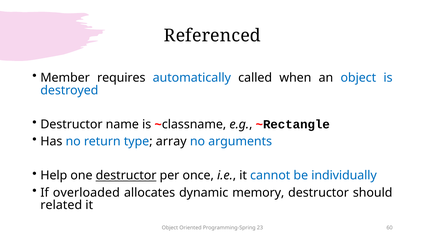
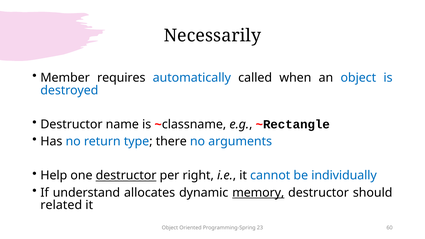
Referenced: Referenced -> Necessarily
array: array -> there
once: once -> right
overloaded: overloaded -> understand
memory underline: none -> present
